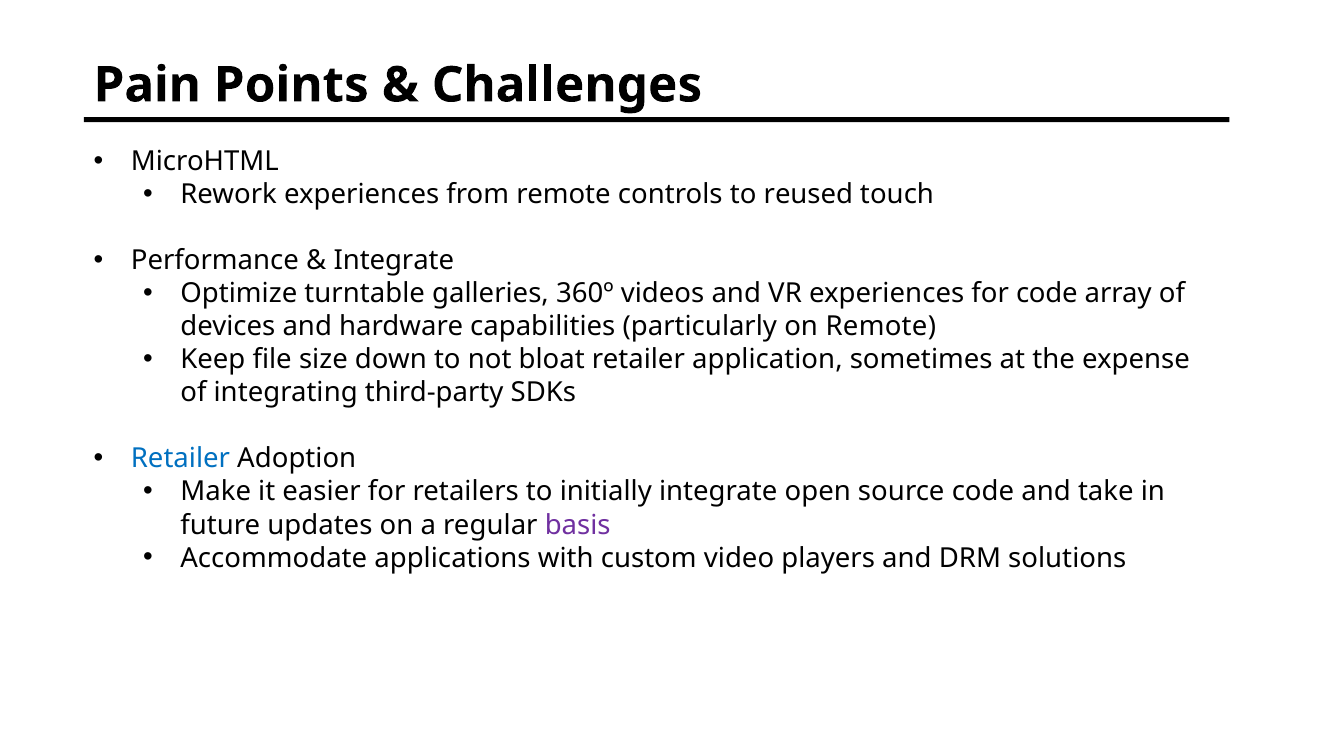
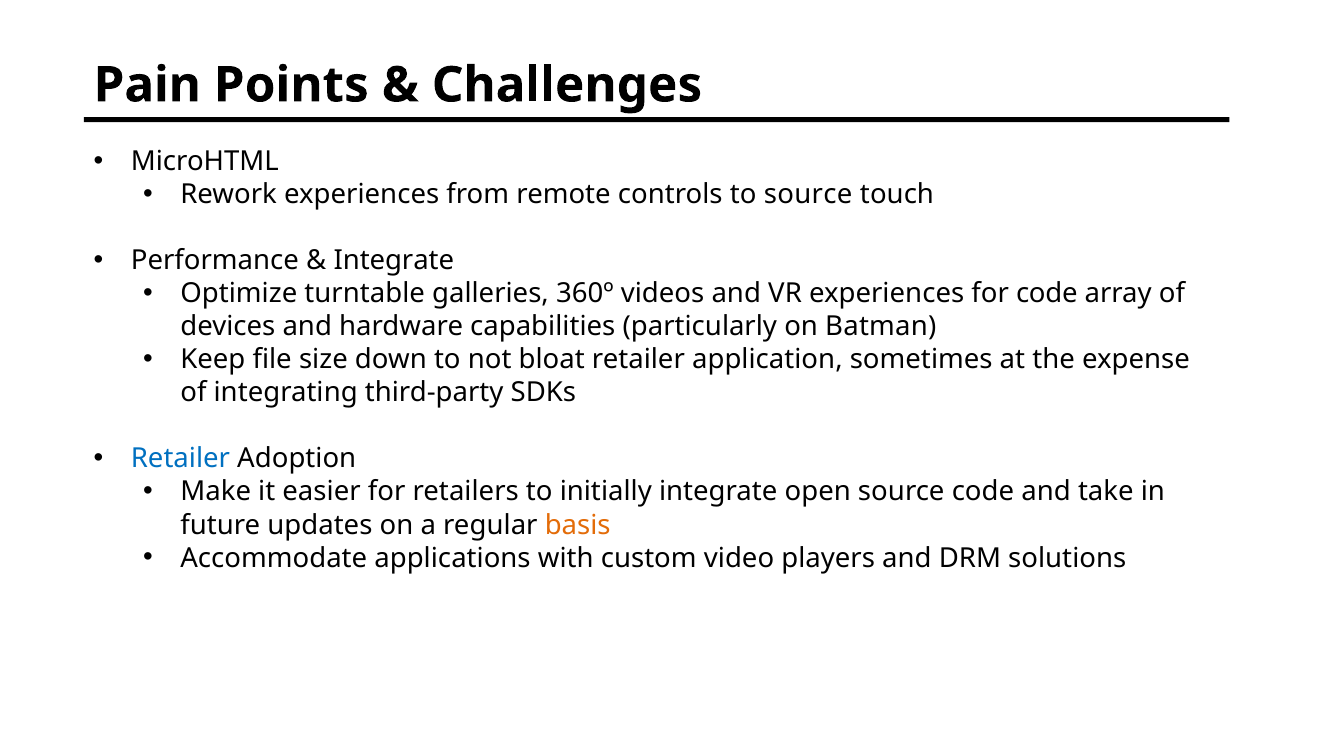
to reused: reused -> source
on Remote: Remote -> Batman
basis colour: purple -> orange
